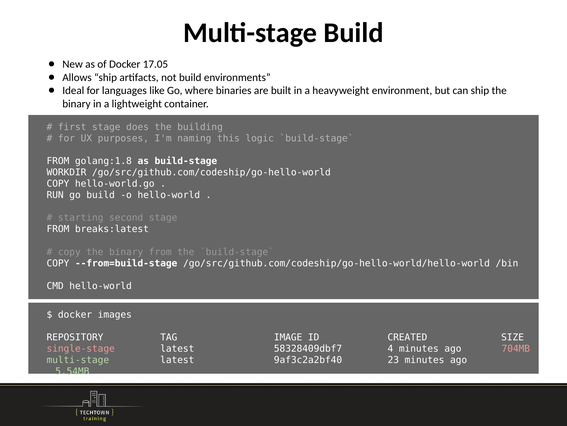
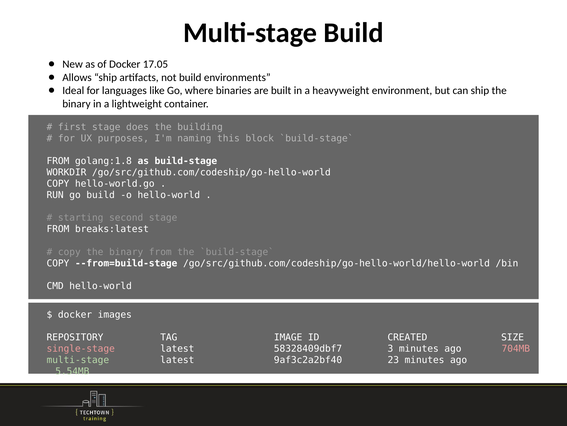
logic: logic -> block
4: 4 -> 3
